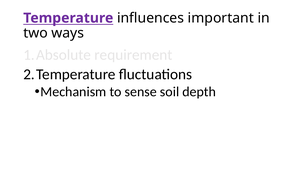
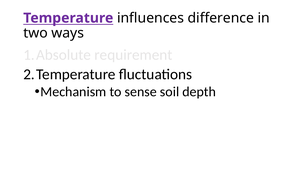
important: important -> difference
